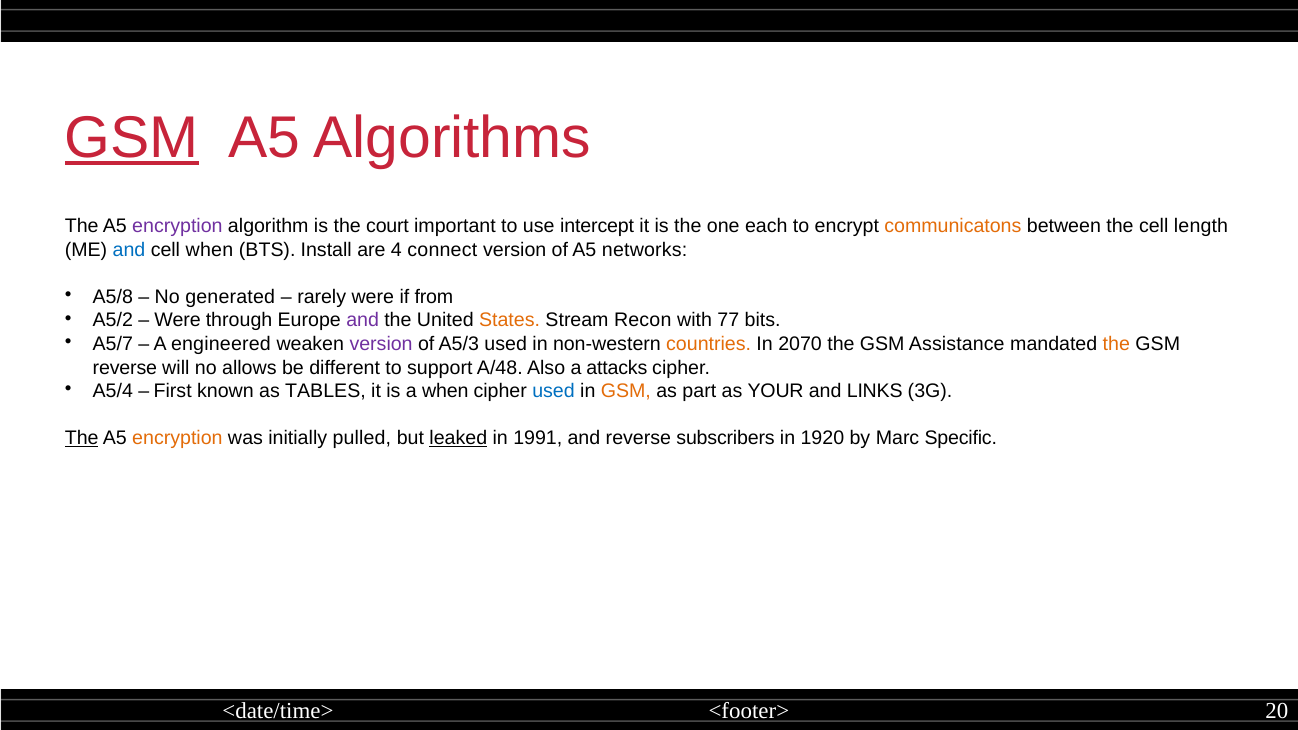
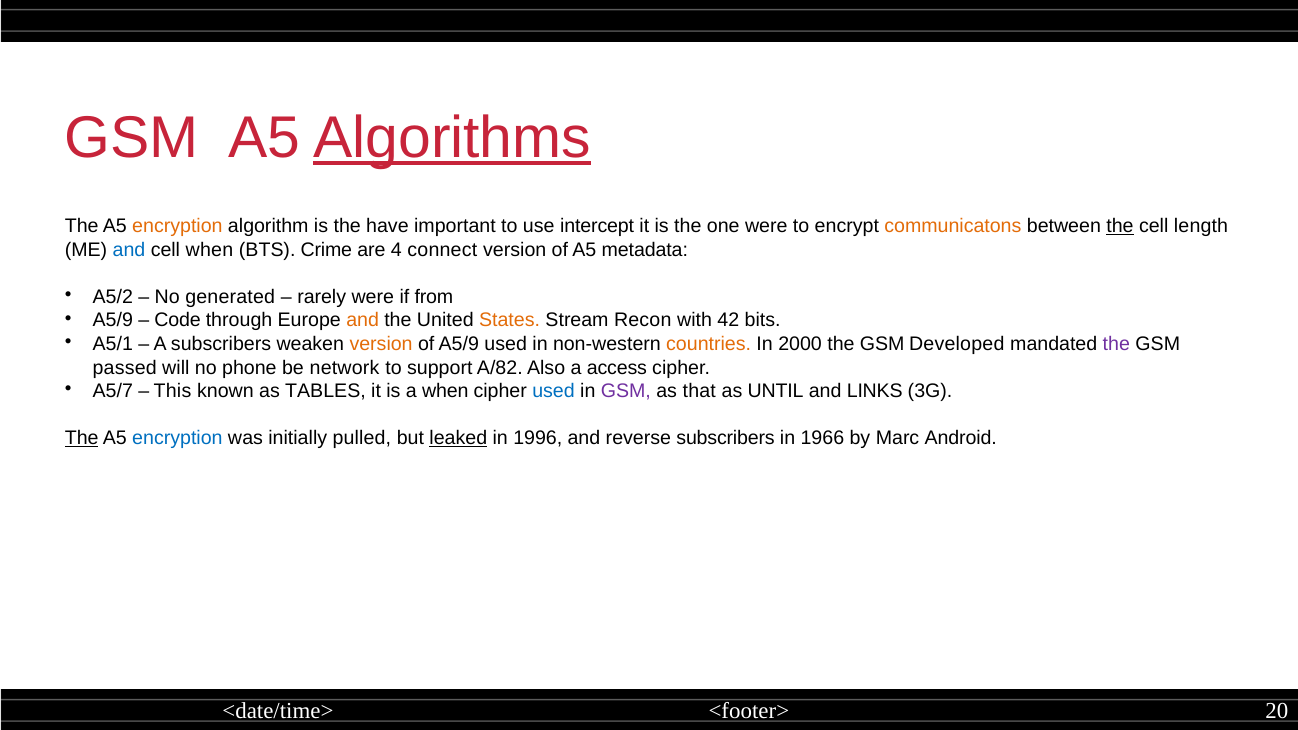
GSM at (132, 138) underline: present -> none
Algorithms underline: none -> present
encryption at (177, 226) colour: purple -> orange
court: court -> have
one each: each -> were
the at (1120, 226) underline: none -> present
Install: Install -> Crime
networks: networks -> metadata
A5/8: A5/8 -> A5/2
A5/2 at (113, 321): A5/2 -> A5/9
Were at (178, 321): Were -> Code
and at (363, 321) colour: purple -> orange
77: 77 -> 42
A5/7: A5/7 -> A5/1
A engineered: engineered -> subscribers
version at (381, 344) colour: purple -> orange
of A5/3: A5/3 -> A5/9
2070: 2070 -> 2000
Assistance: Assistance -> Developed
the at (1116, 344) colour: orange -> purple
reverse at (125, 368): reverse -> passed
allows: allows -> phone
different: different -> network
A/48: A/48 -> A/82
attacks: attacks -> access
A5/4: A5/4 -> A5/7
First: First -> This
GSM at (626, 391) colour: orange -> purple
part: part -> that
YOUR: YOUR -> UNTIL
encryption at (177, 438) colour: orange -> blue
1991: 1991 -> 1996
1920: 1920 -> 1966
Specific: Specific -> Android
